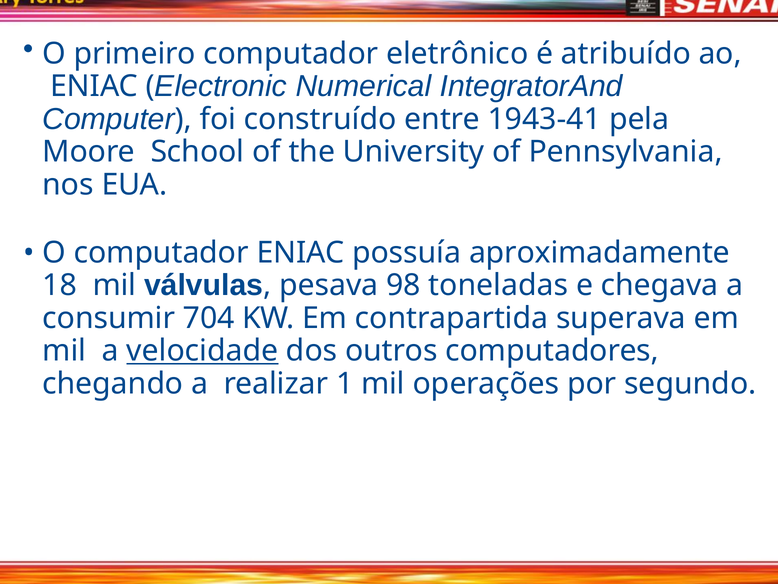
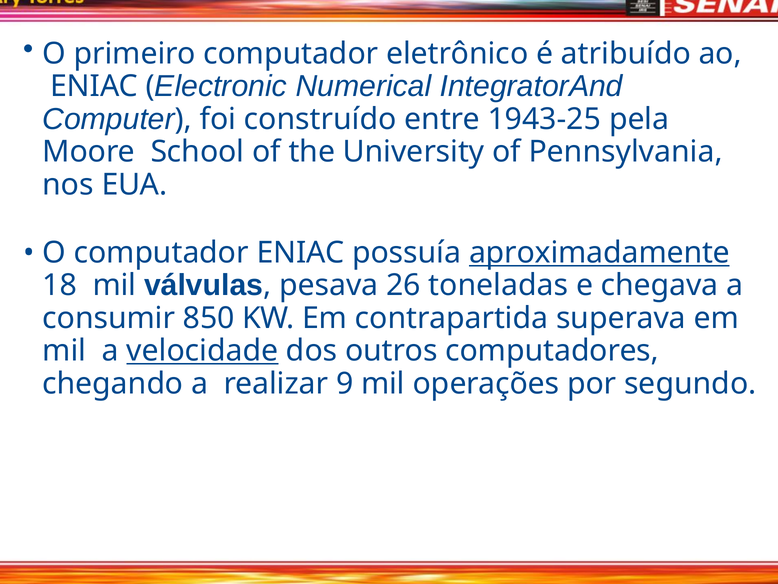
1943-41: 1943-41 -> 1943-25
aproximadamente underline: none -> present
98: 98 -> 26
704: 704 -> 850
1: 1 -> 9
